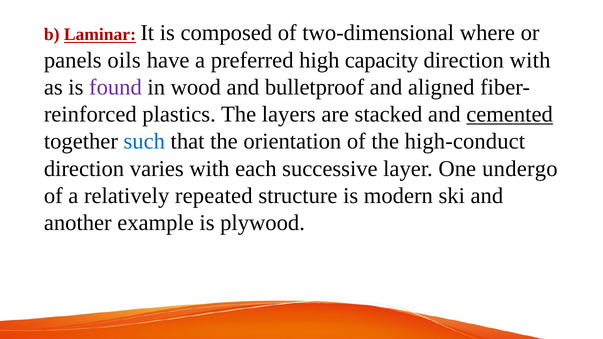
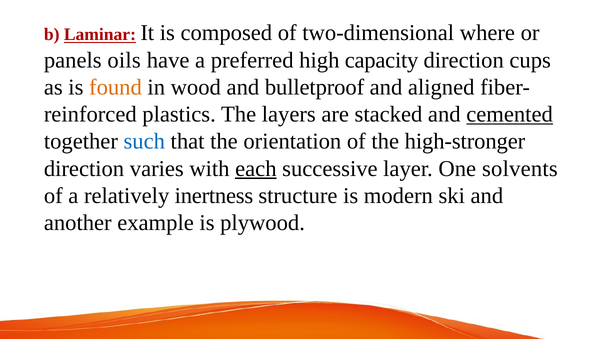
direction with: with -> cups
found colour: purple -> orange
high-conduct: high-conduct -> high-stronger
each underline: none -> present
undergo: undergo -> solvents
repeated: repeated -> inertness
